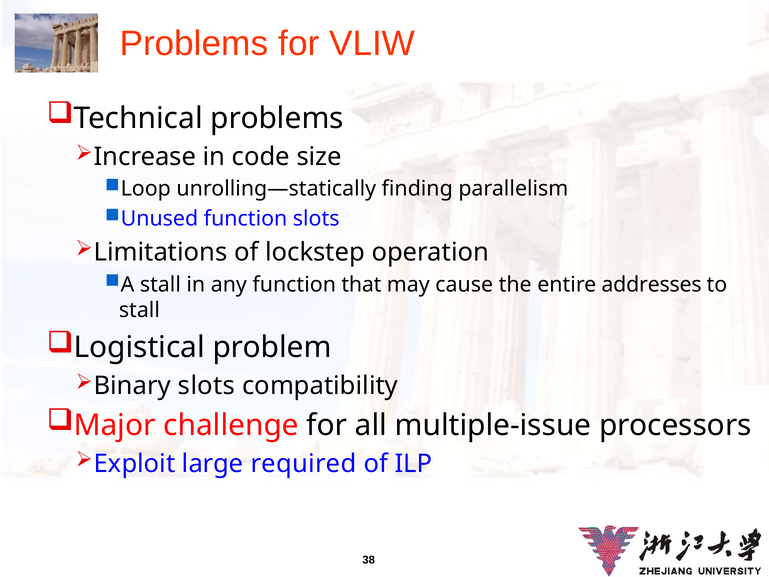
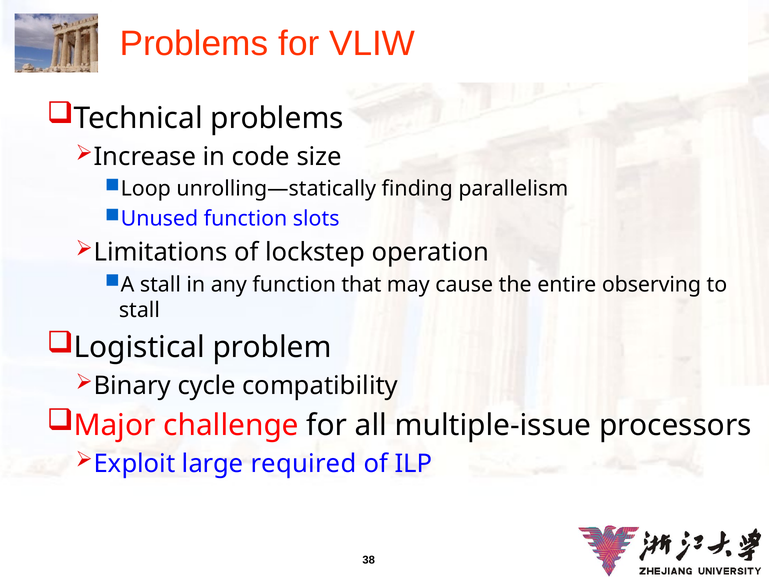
addresses: addresses -> observing
Binary slots: slots -> cycle
